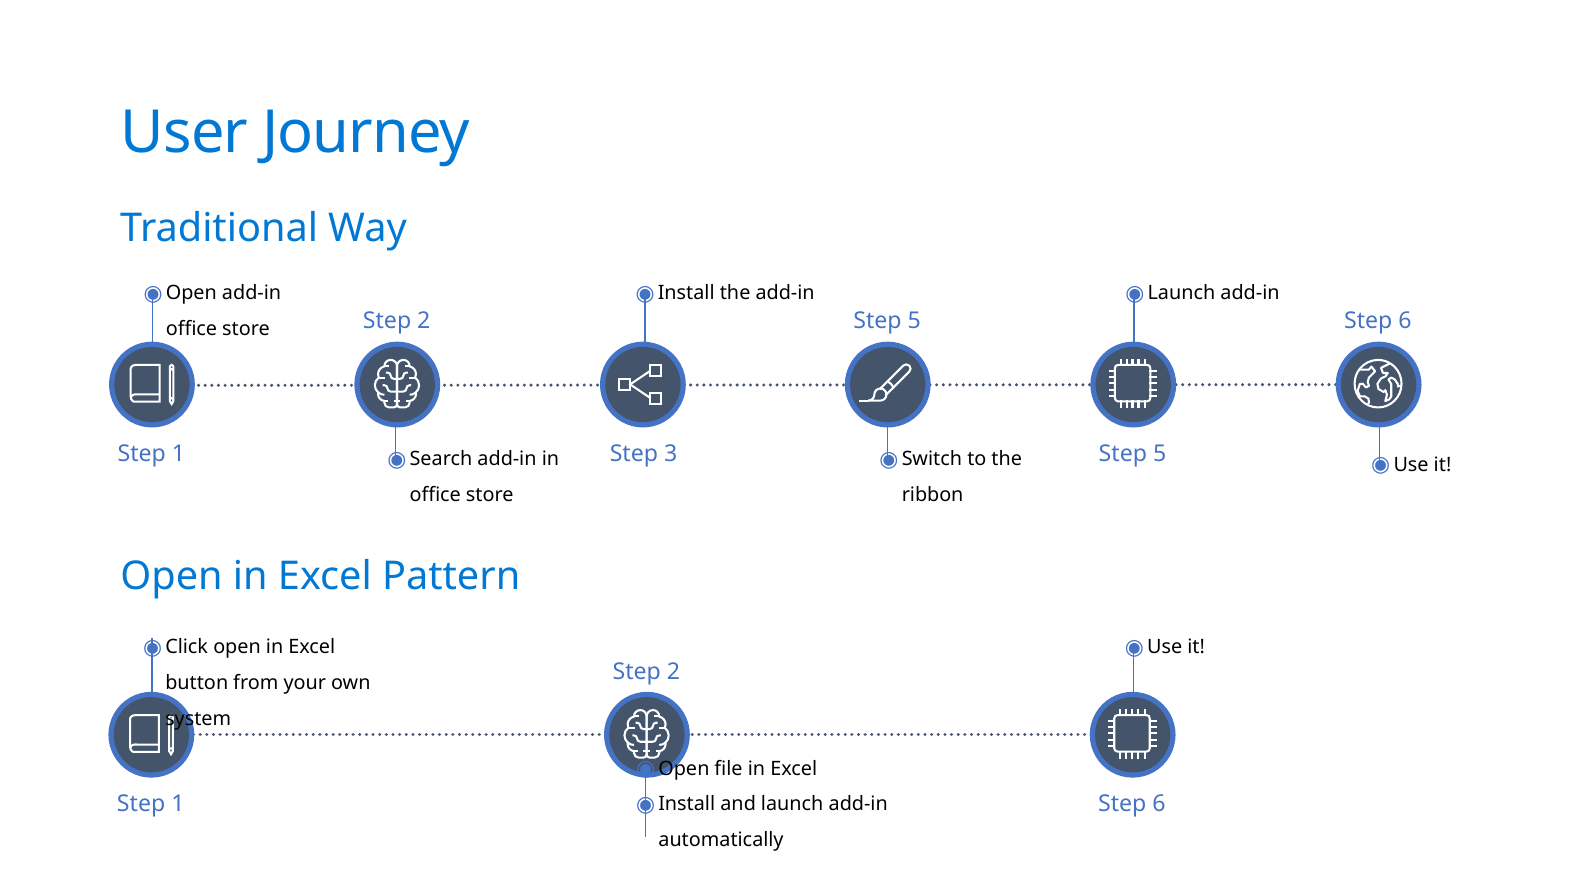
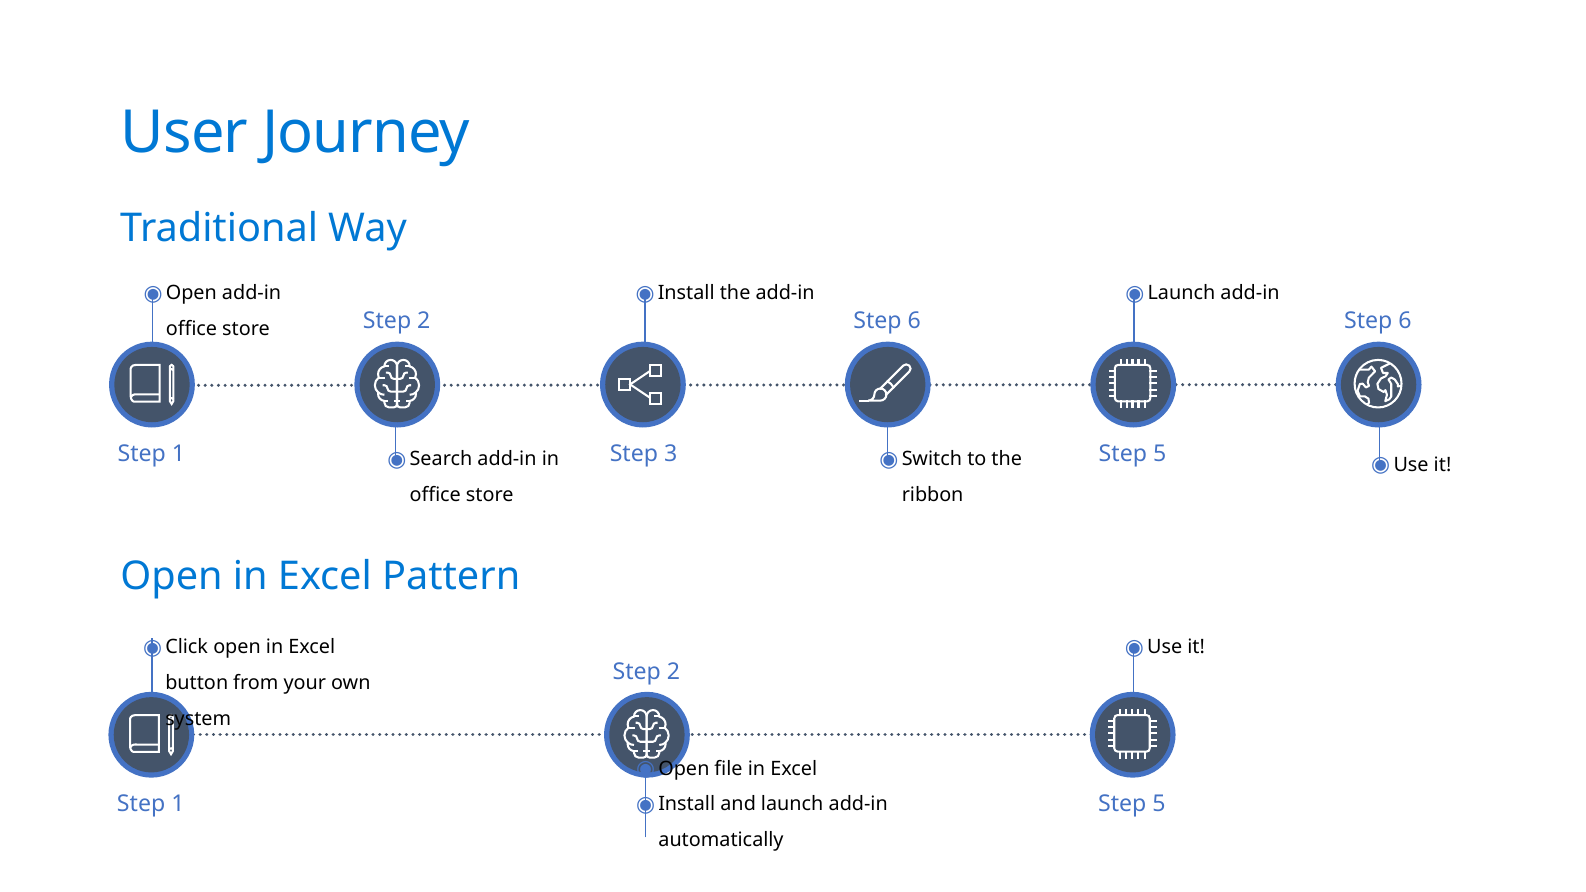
5 at (914, 321): 5 -> 6
6 at (1159, 804): 6 -> 5
